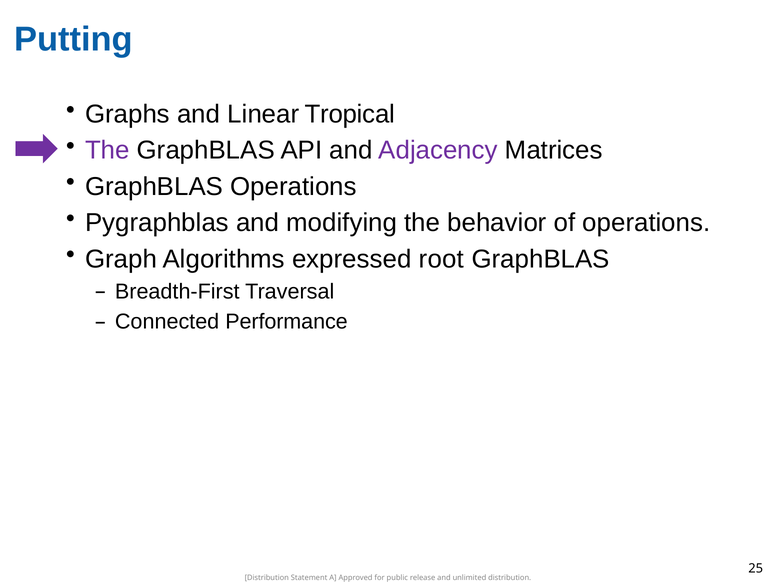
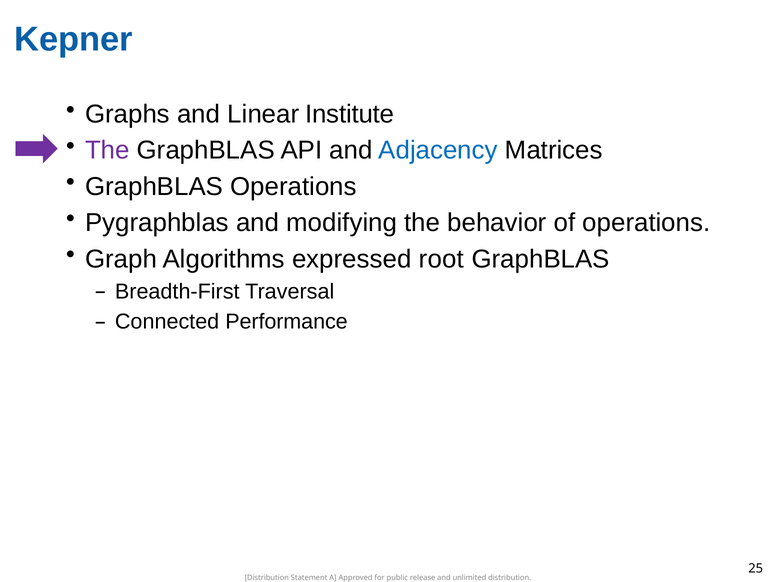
Putting: Putting -> Kepner
Tropical: Tropical -> Institute
Adjacency colour: purple -> blue
